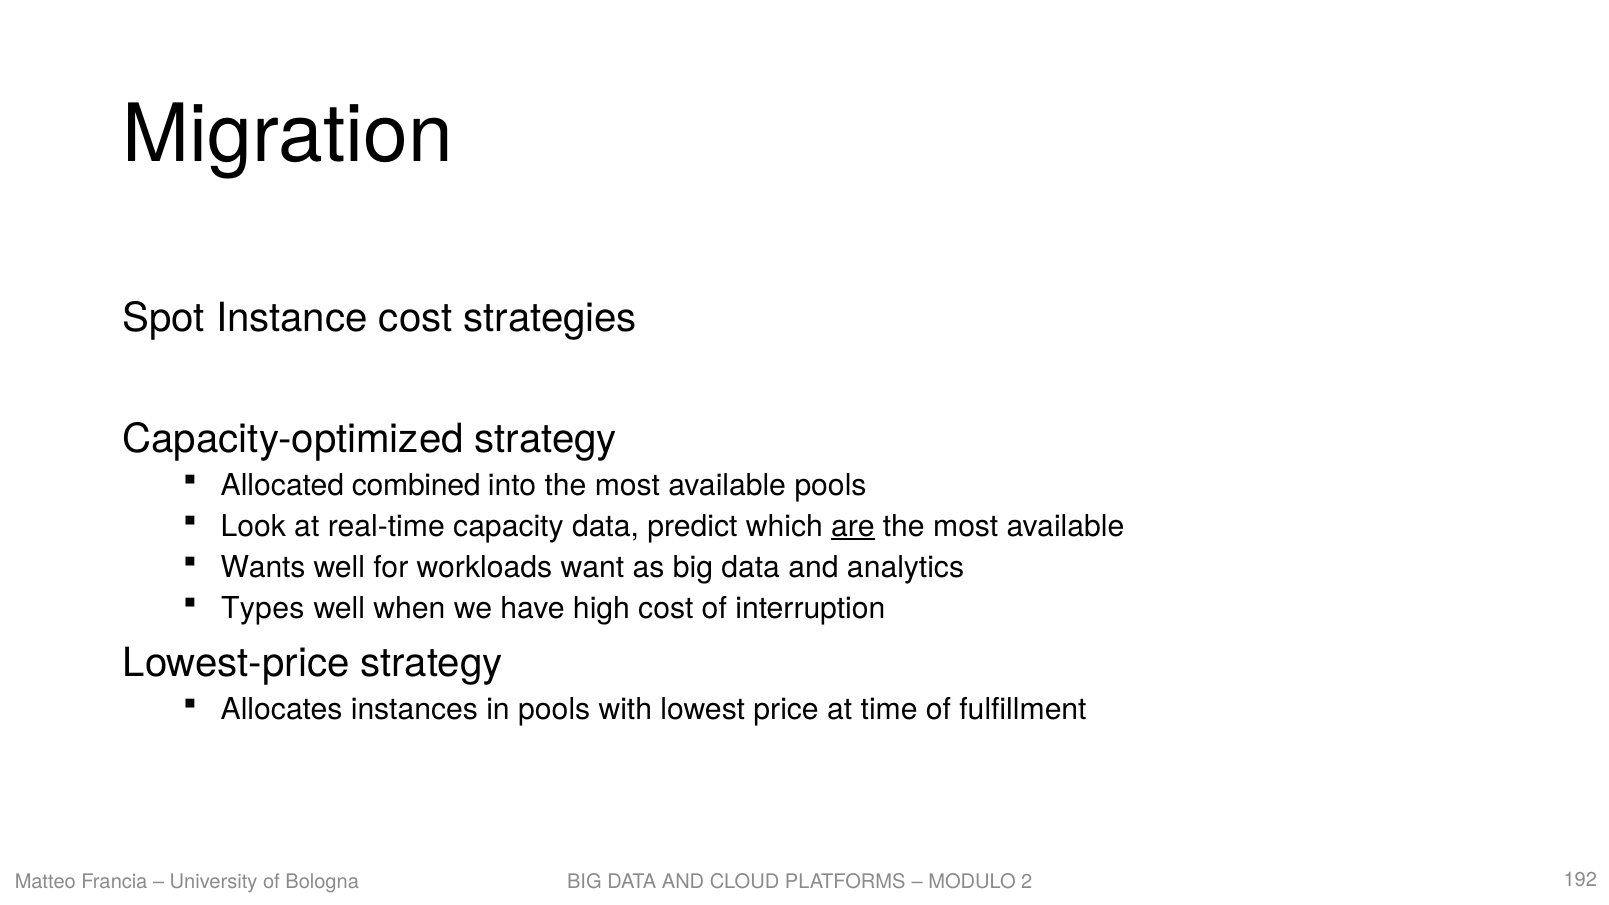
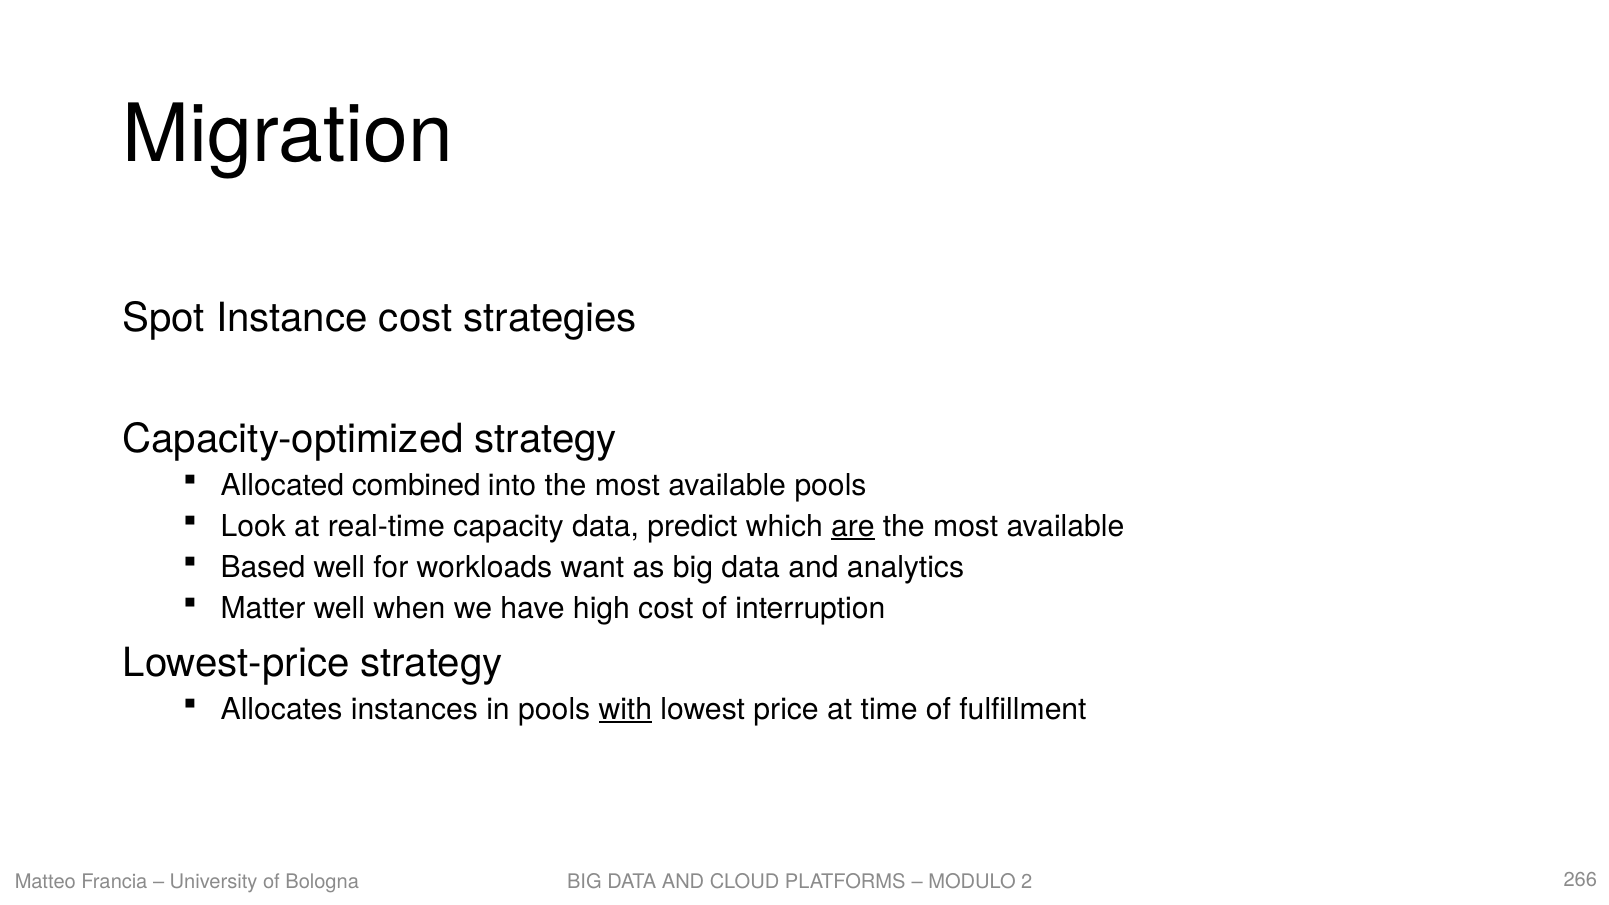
Wants: Wants -> Based
Types: Types -> Matter
with underline: none -> present
192: 192 -> 266
